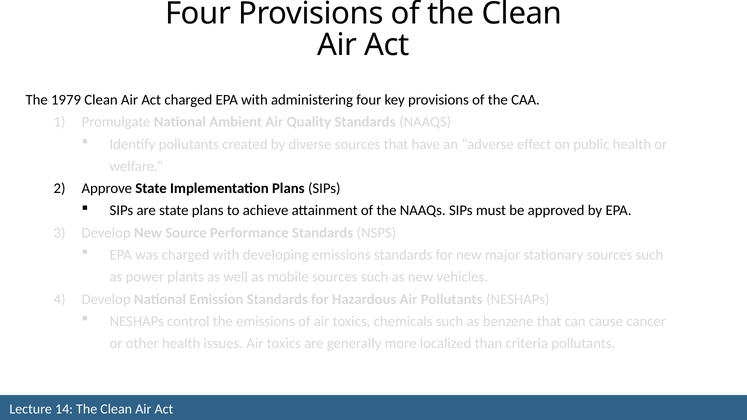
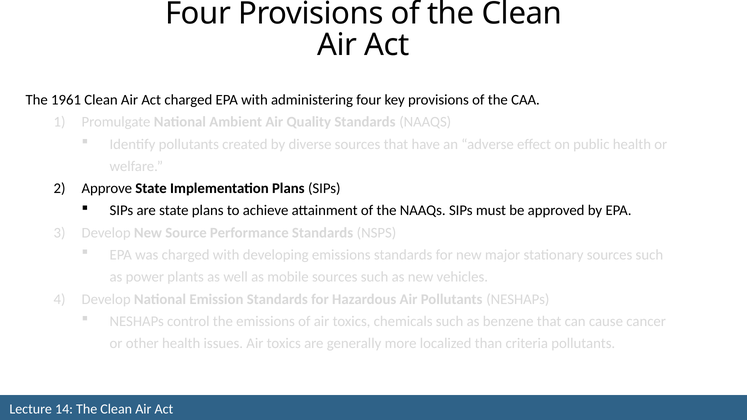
1979: 1979 -> 1961
